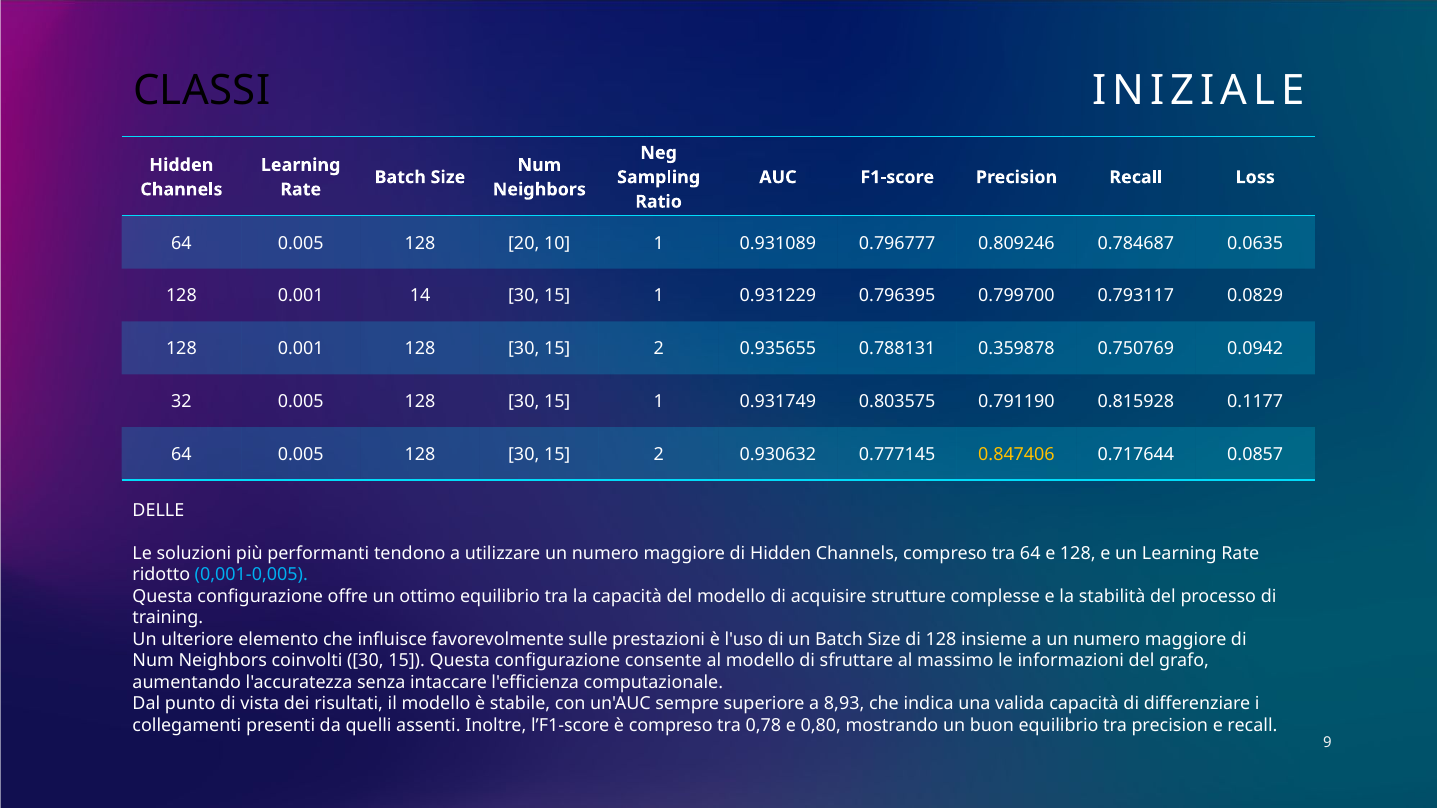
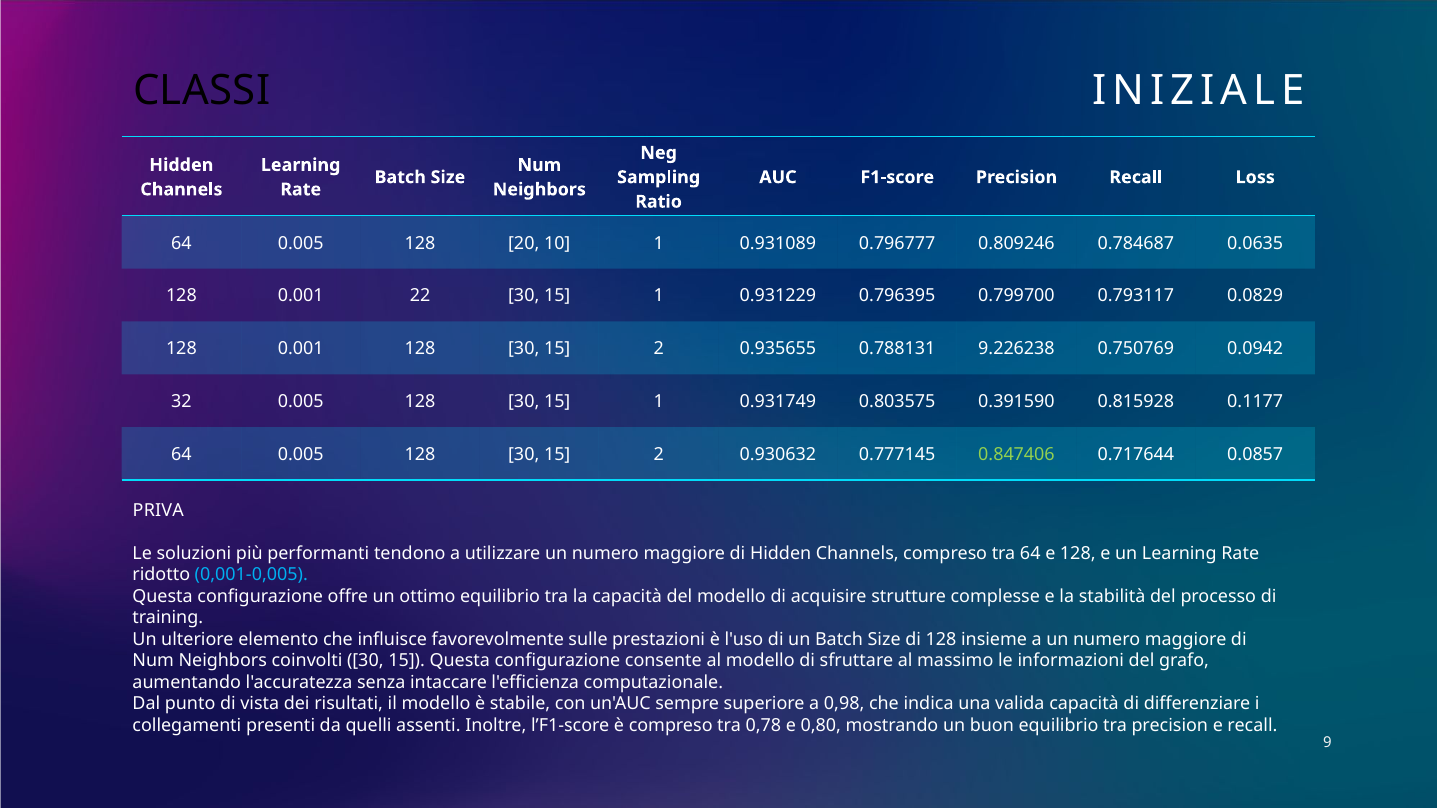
14: 14 -> 22
0.359878: 0.359878 -> 9.226238
0.791190: 0.791190 -> 0.391590
0.847406 colour: yellow -> light green
DELLE: DELLE -> PRIVA
8,93: 8,93 -> 0,98
